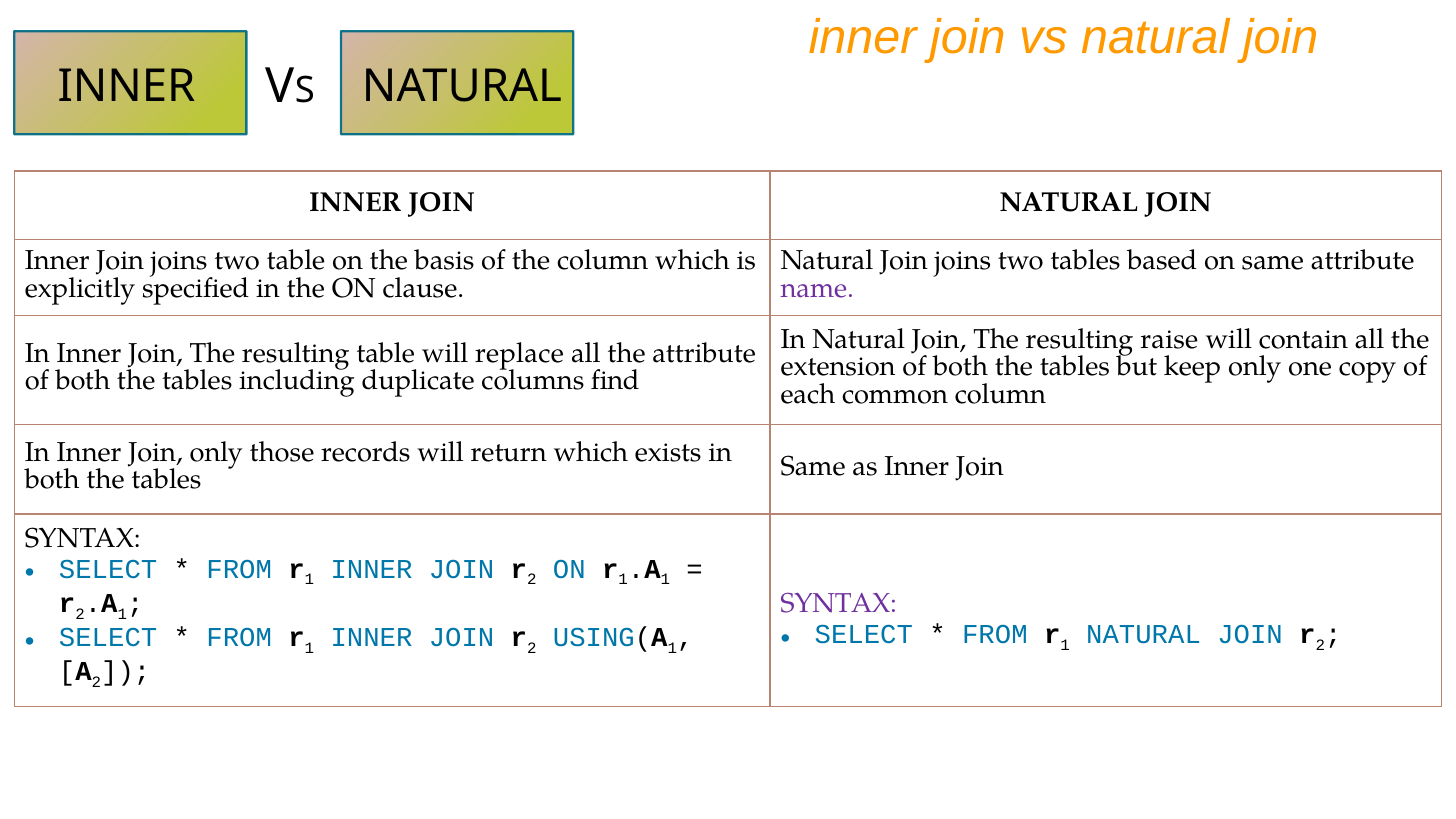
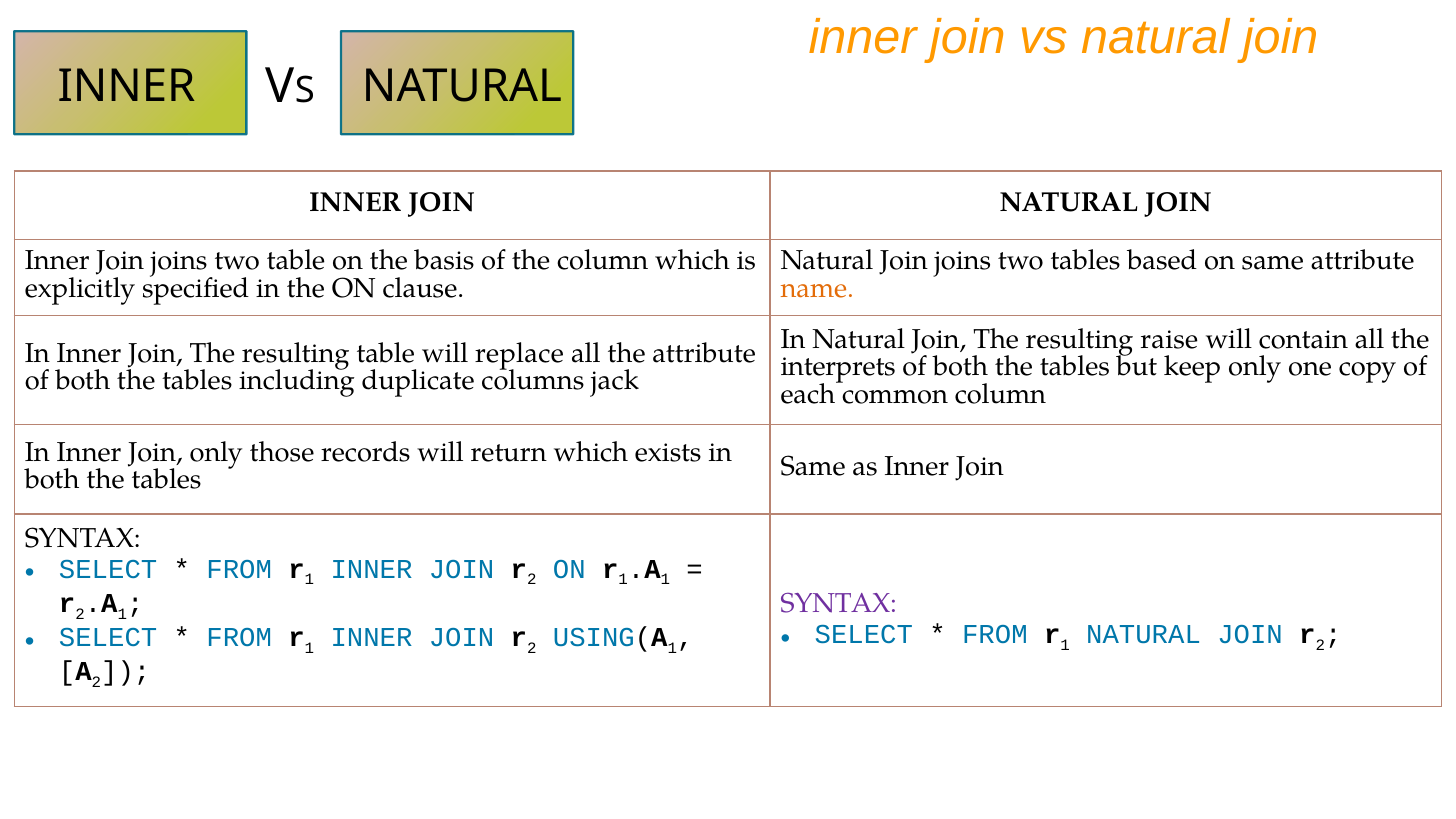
name colour: purple -> orange
extension: extension -> interprets
find: find -> jack
